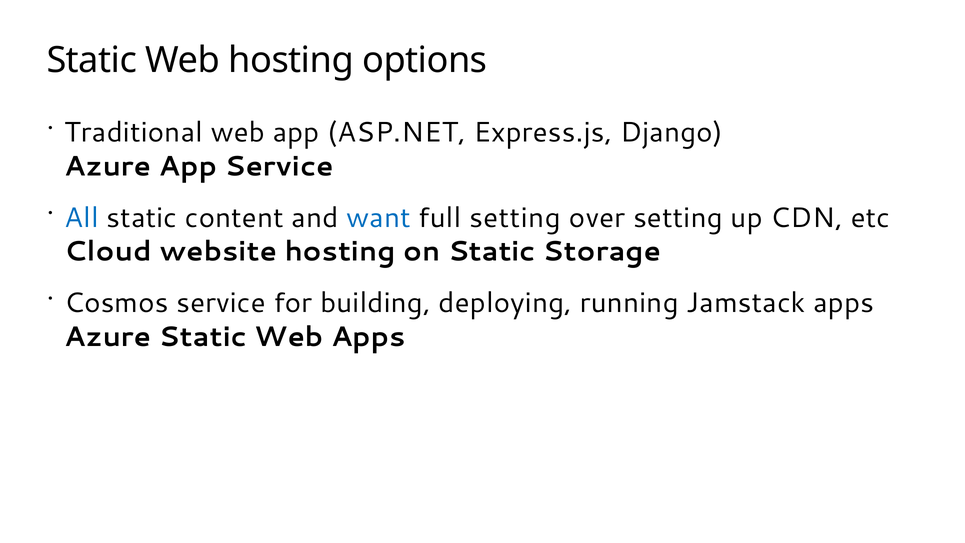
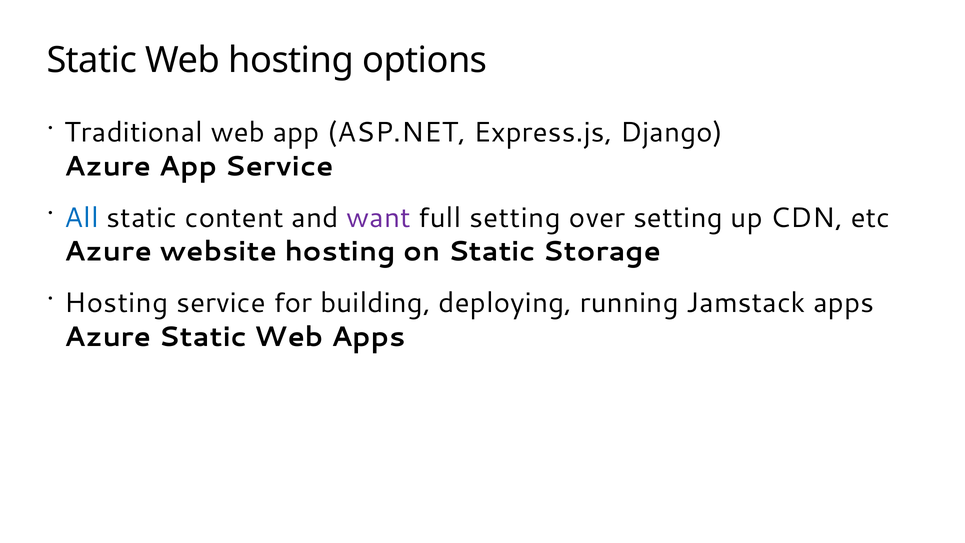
want colour: blue -> purple
Cloud at (108, 252): Cloud -> Azure
Cosmos at (116, 303): Cosmos -> Hosting
